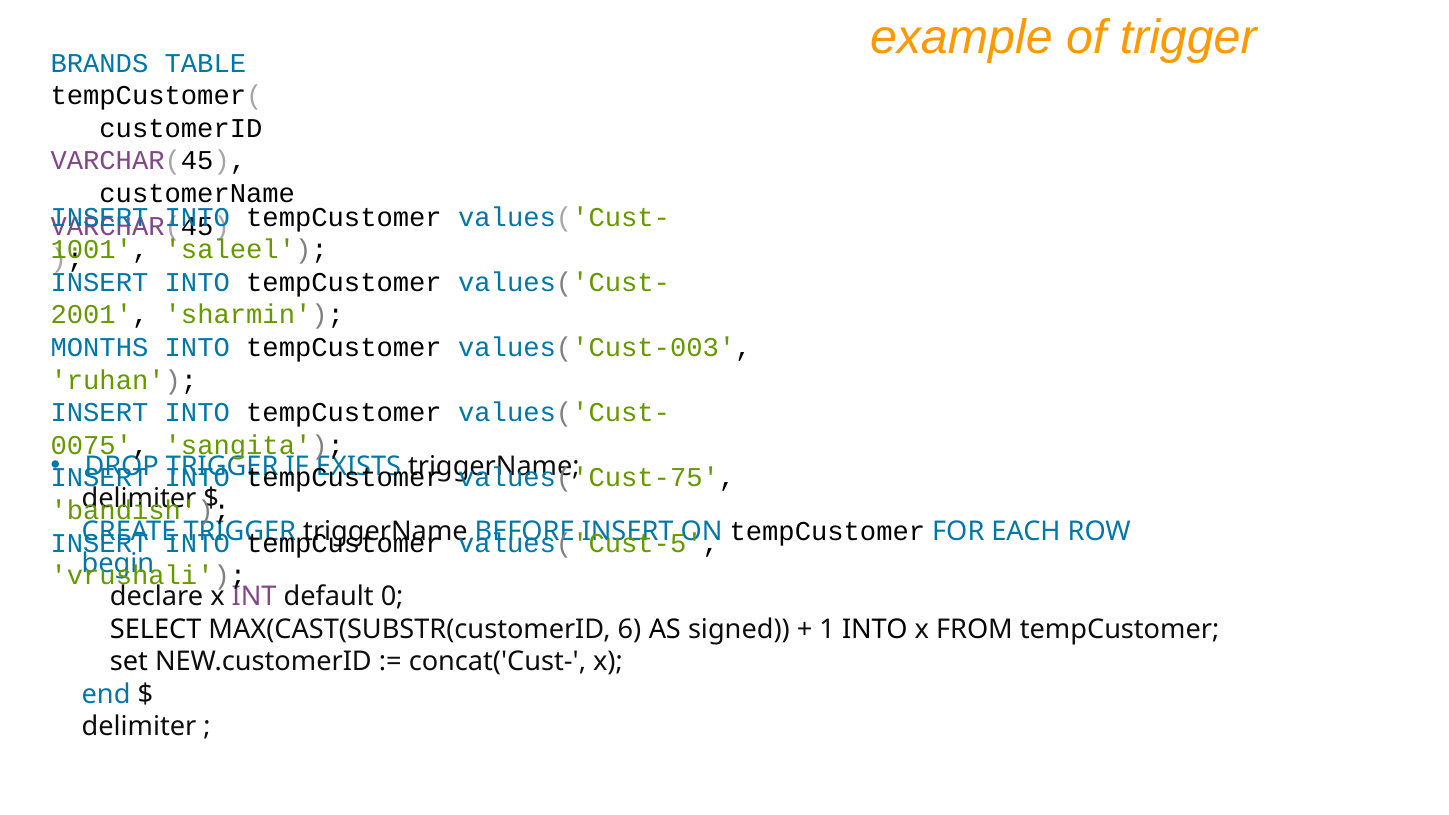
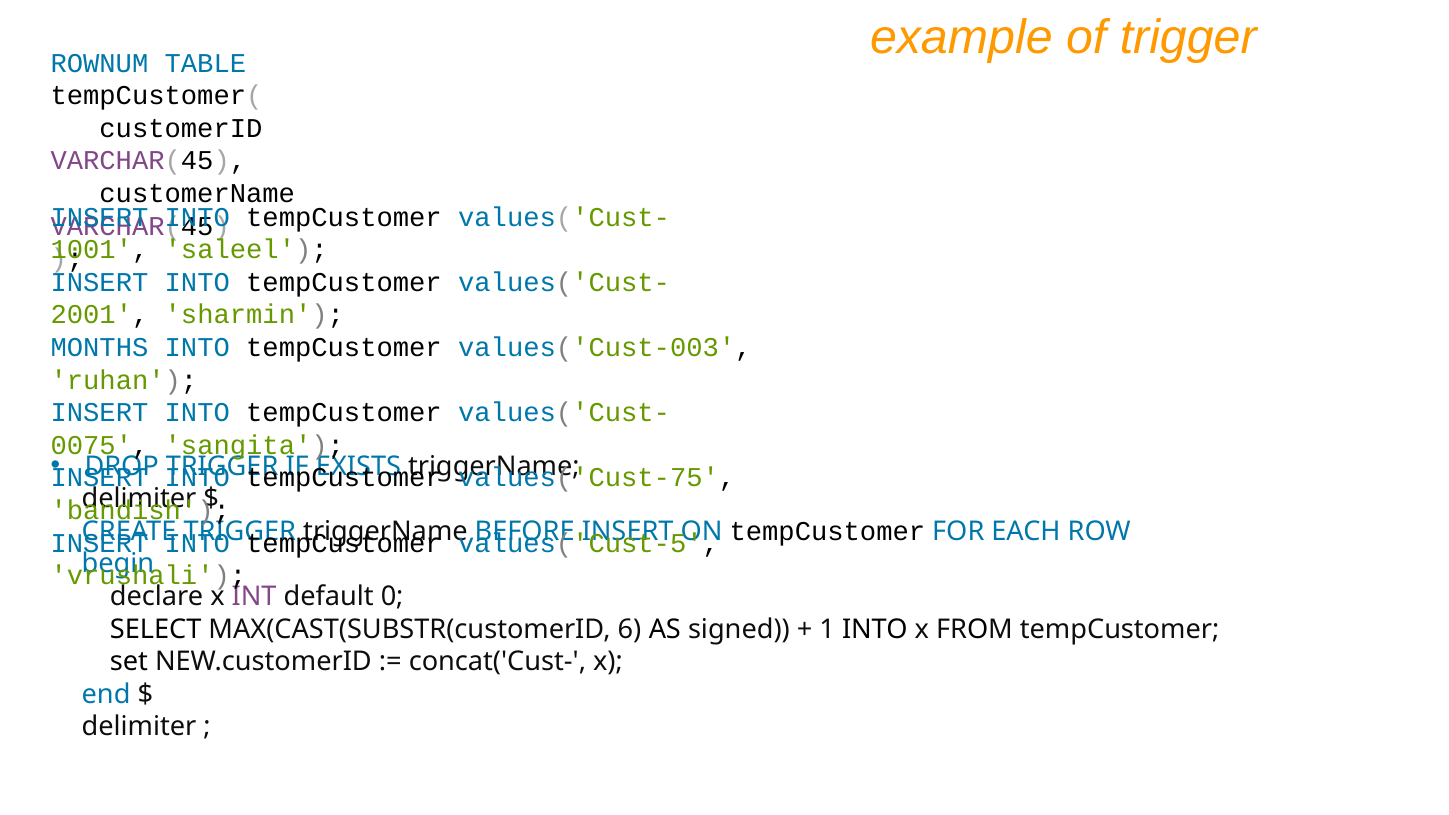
BRANDS: BRANDS -> ROWNUM
